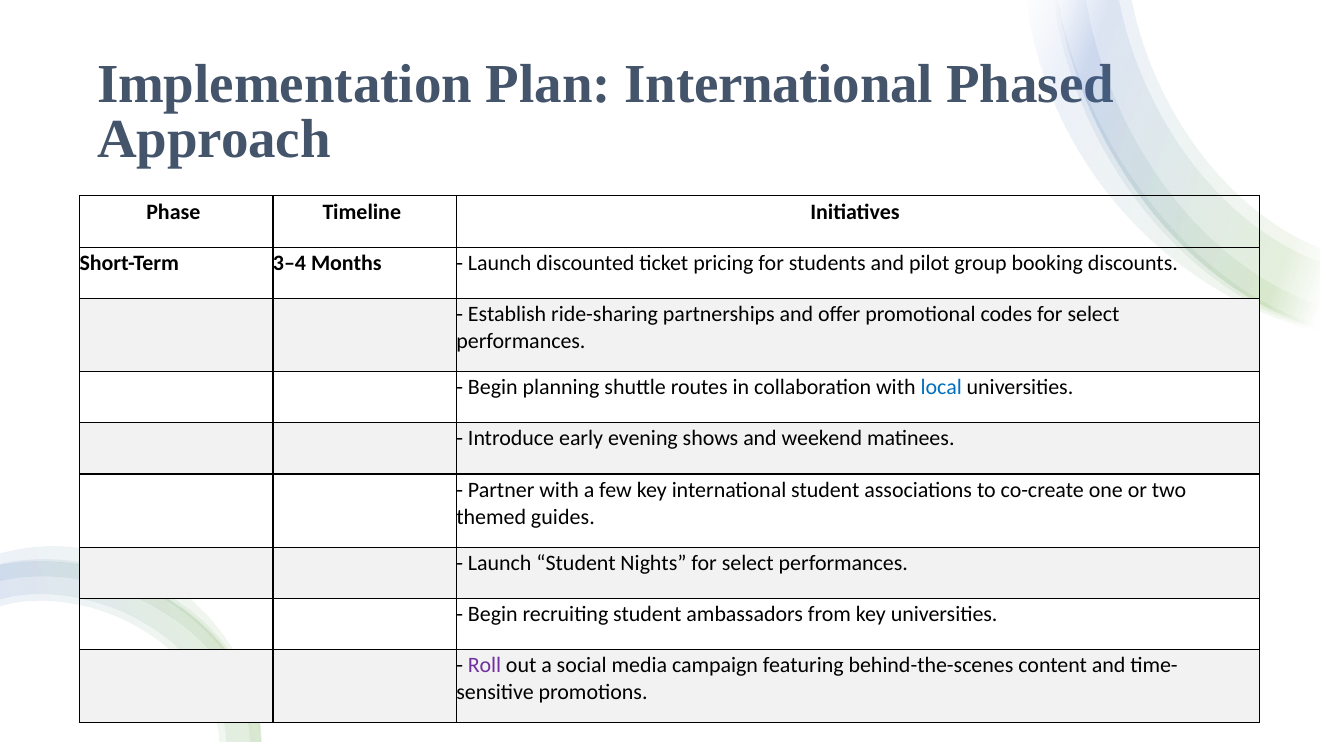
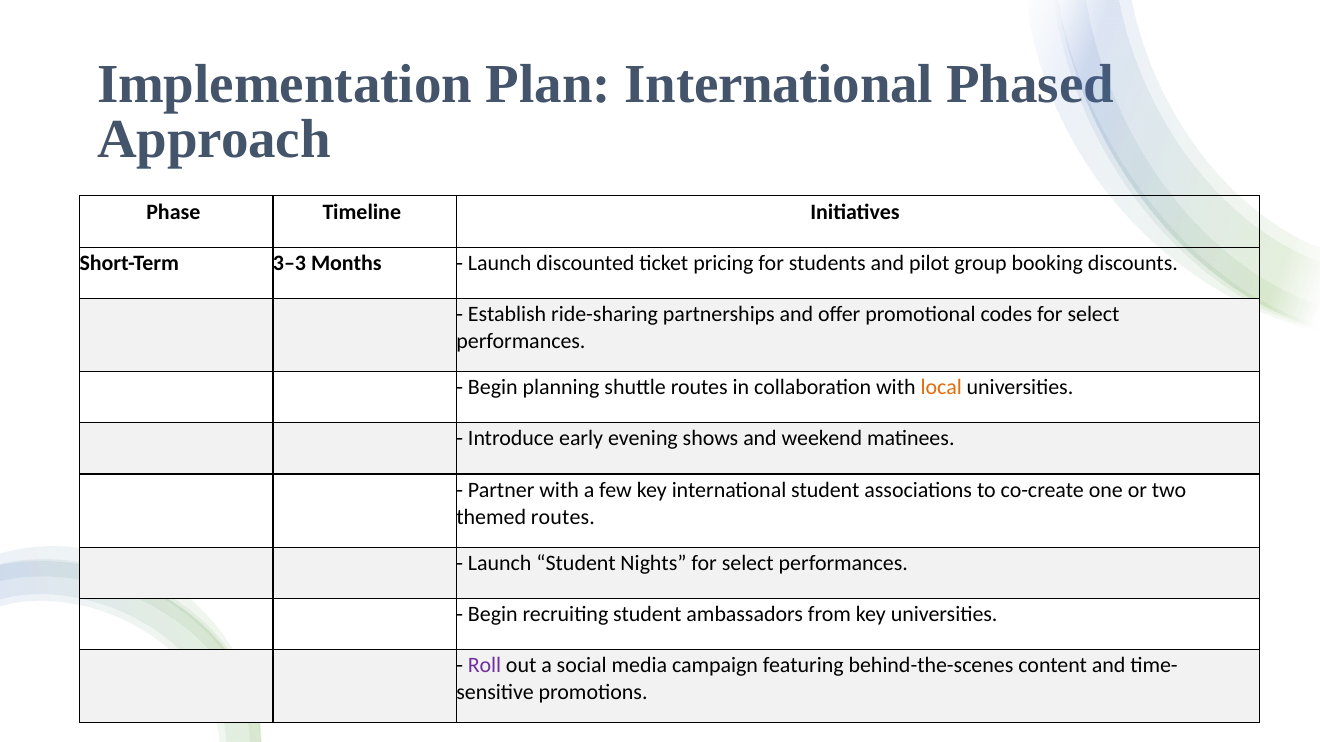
3–4: 3–4 -> 3–3
local colour: blue -> orange
themed guides: guides -> routes
